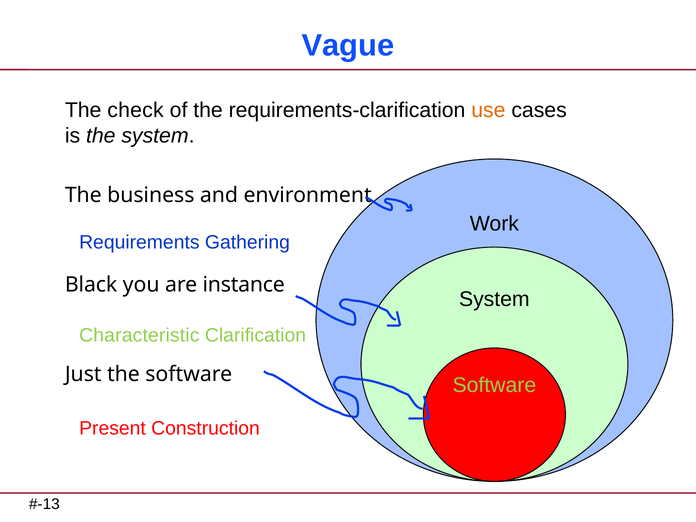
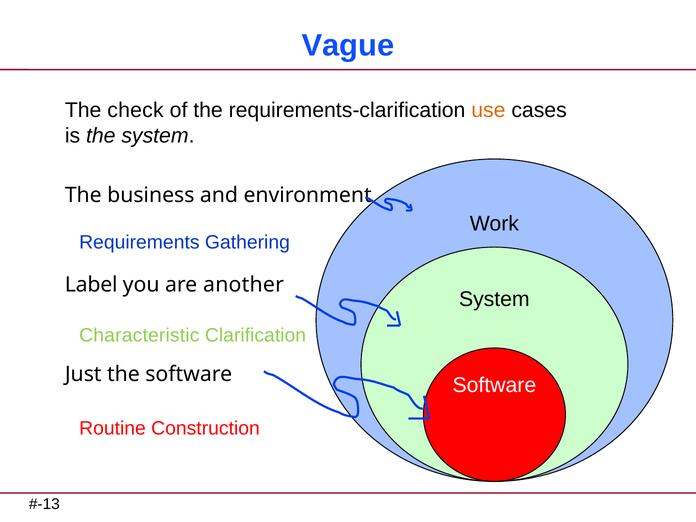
Black: Black -> Label
instance: instance -> another
Software at (494, 385) colour: light green -> white
Present: Present -> Routine
